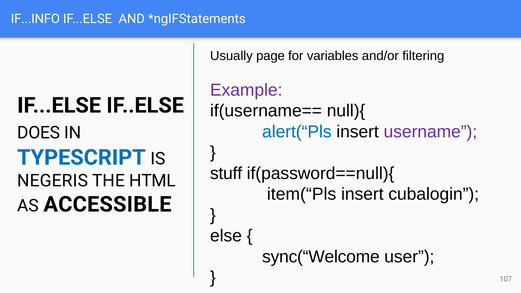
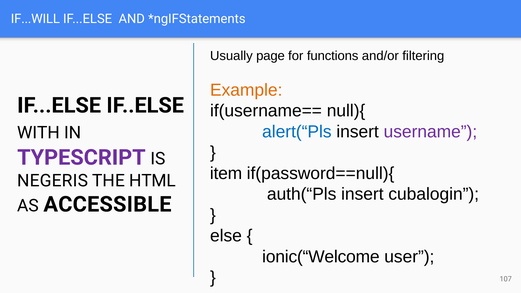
IF...INFO: IF...INFO -> IF...WILL
variables: variables -> functions
Example colour: purple -> orange
DOES: DOES -> WITH
TYPESCRIPT colour: blue -> purple
stuff: stuff -> item
item(“Pls: item(“Pls -> auth(“Pls
sync(“Welcome: sync(“Welcome -> ionic(“Welcome
